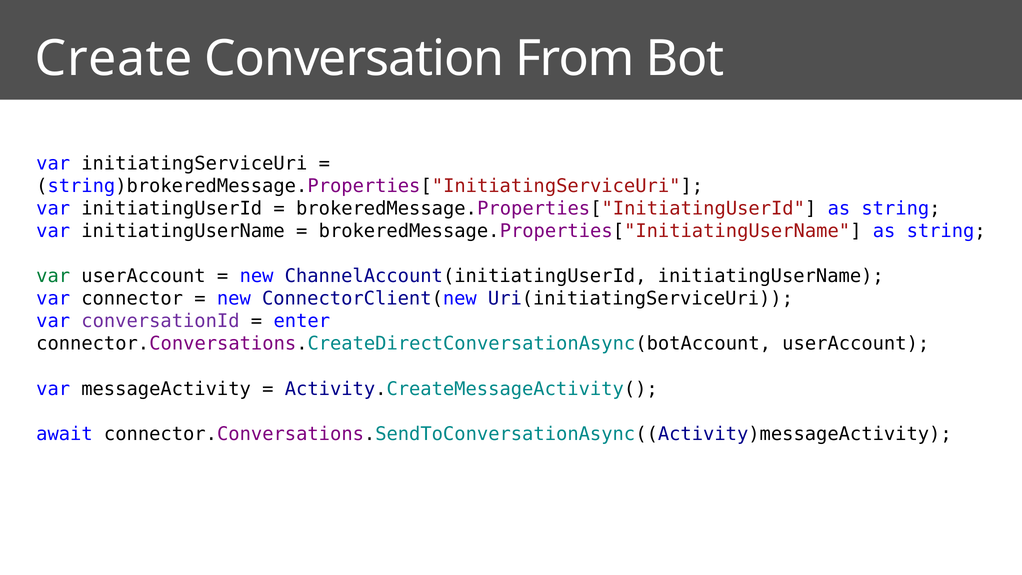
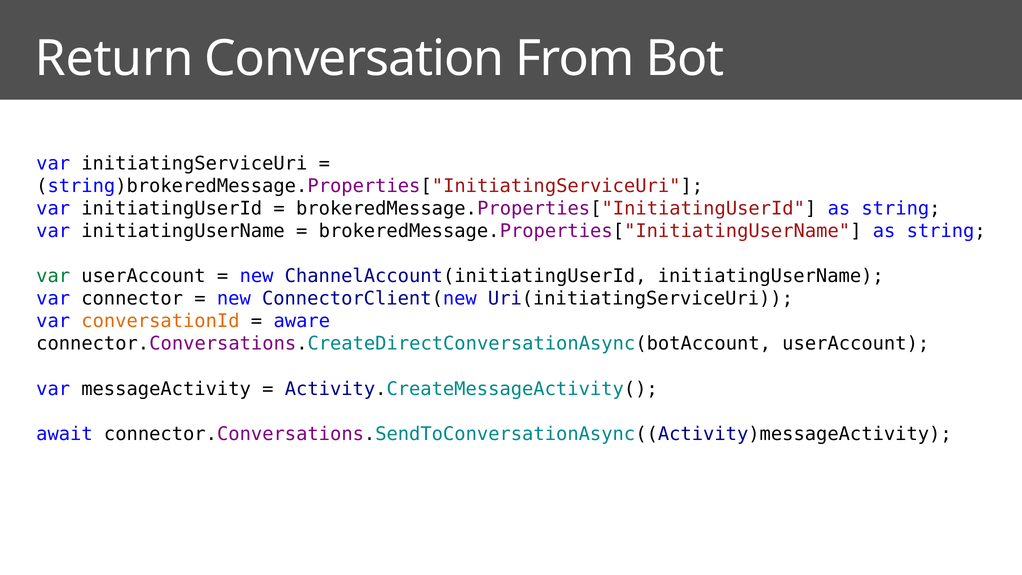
Create: Create -> Return
conversationId colour: purple -> orange
enter: enter -> aware
